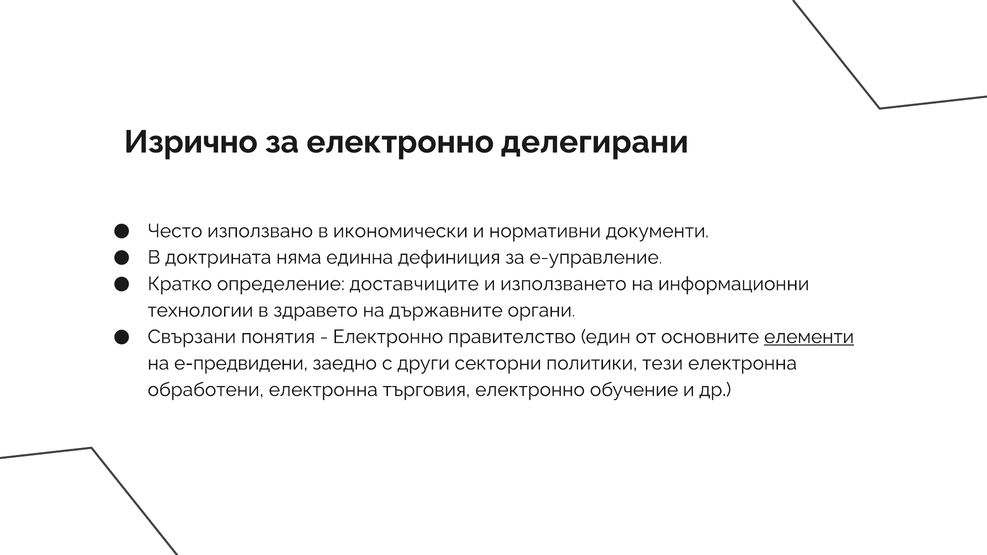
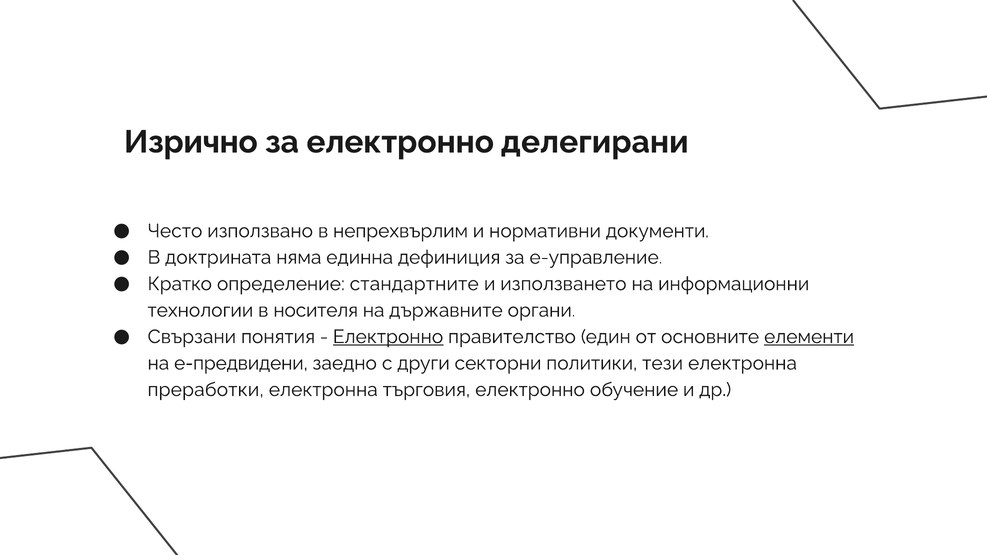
икономически: икономически -> непрехвърлим
доставчиците: доставчиците -> стандартните
здравето: здравето -> носителя
Електронно at (388, 337) underline: none -> present
обработени: обработени -> преработки
